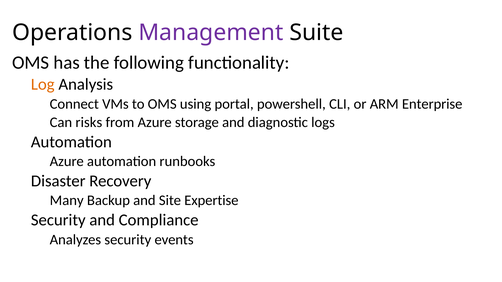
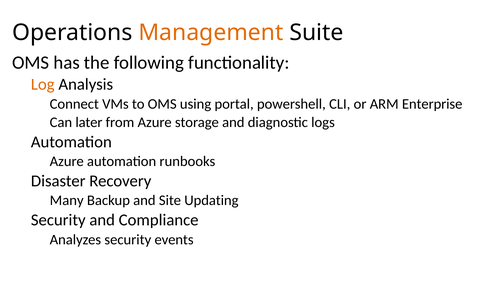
Management colour: purple -> orange
risks: risks -> later
Expertise: Expertise -> Updating
